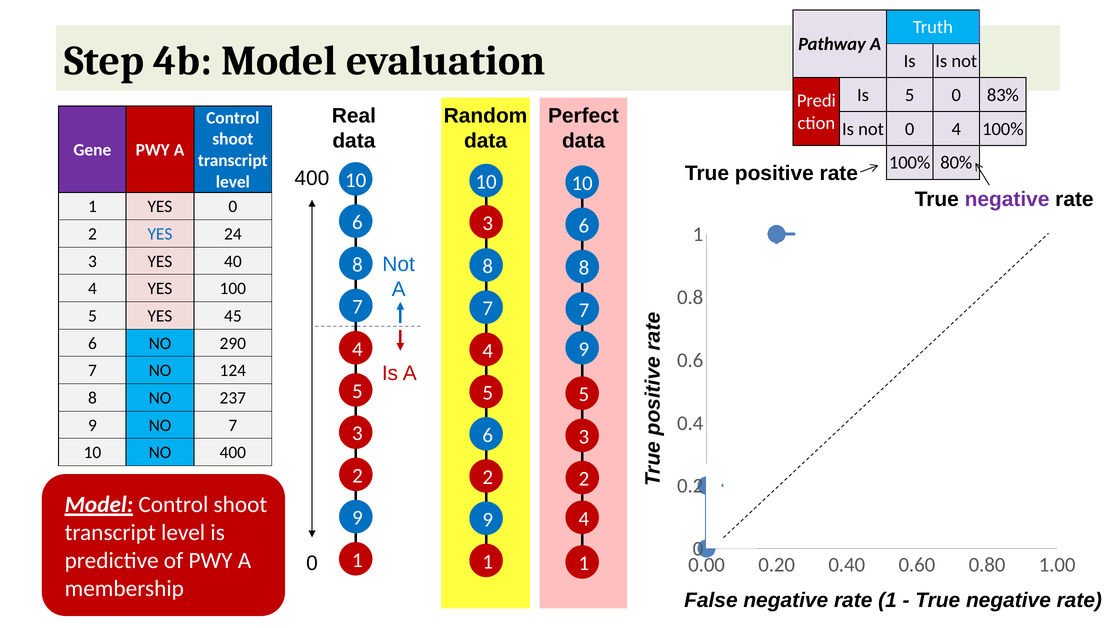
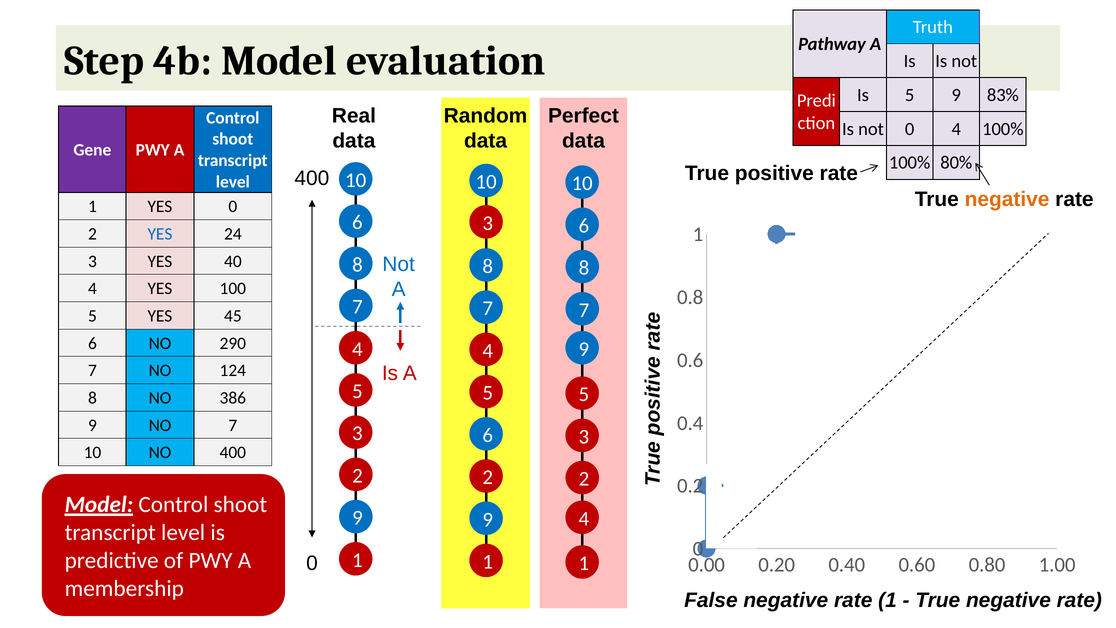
5 0: 0 -> 9
negative at (1007, 199) colour: purple -> orange
237: 237 -> 386
